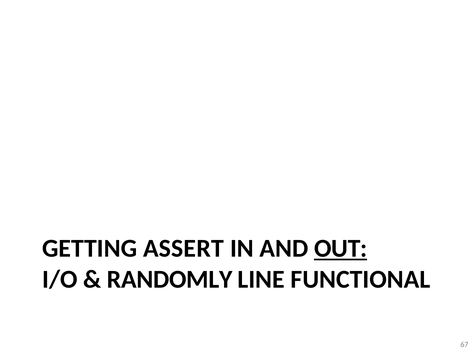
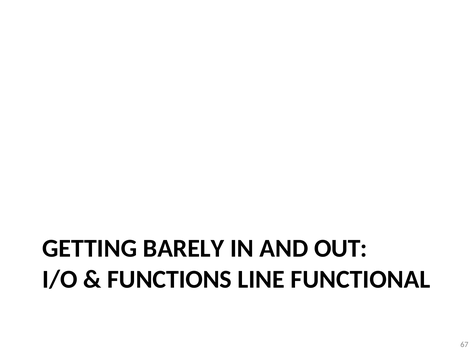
ASSERT: ASSERT -> BARELY
OUT underline: present -> none
RANDOMLY: RANDOMLY -> FUNCTIONS
